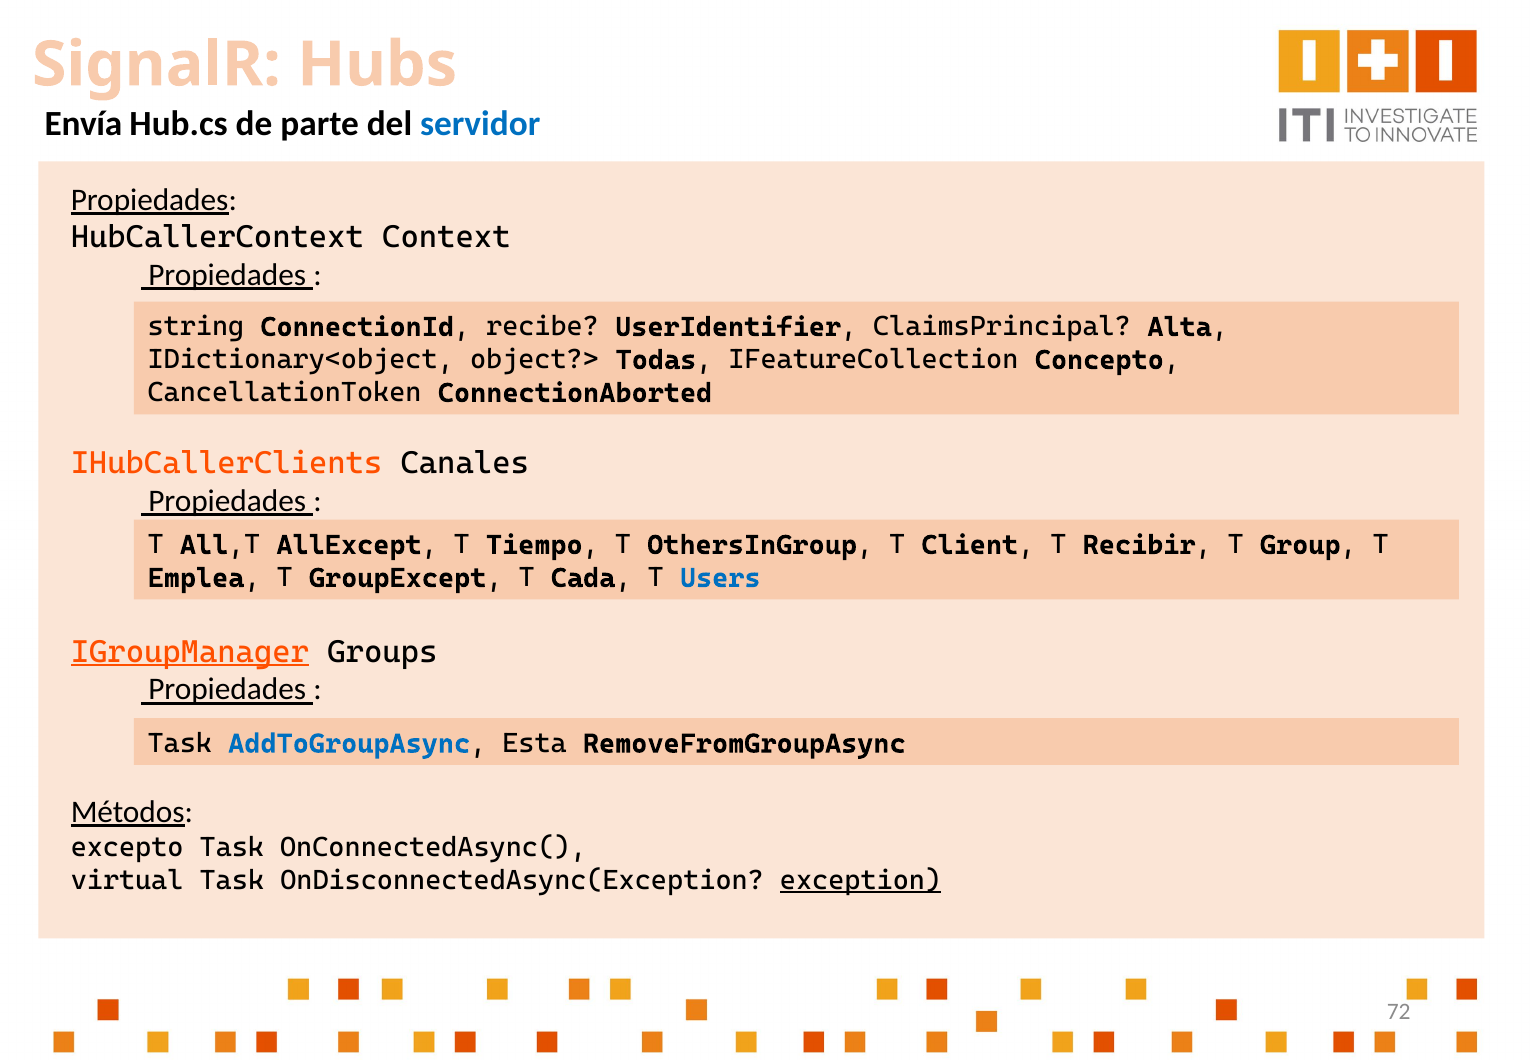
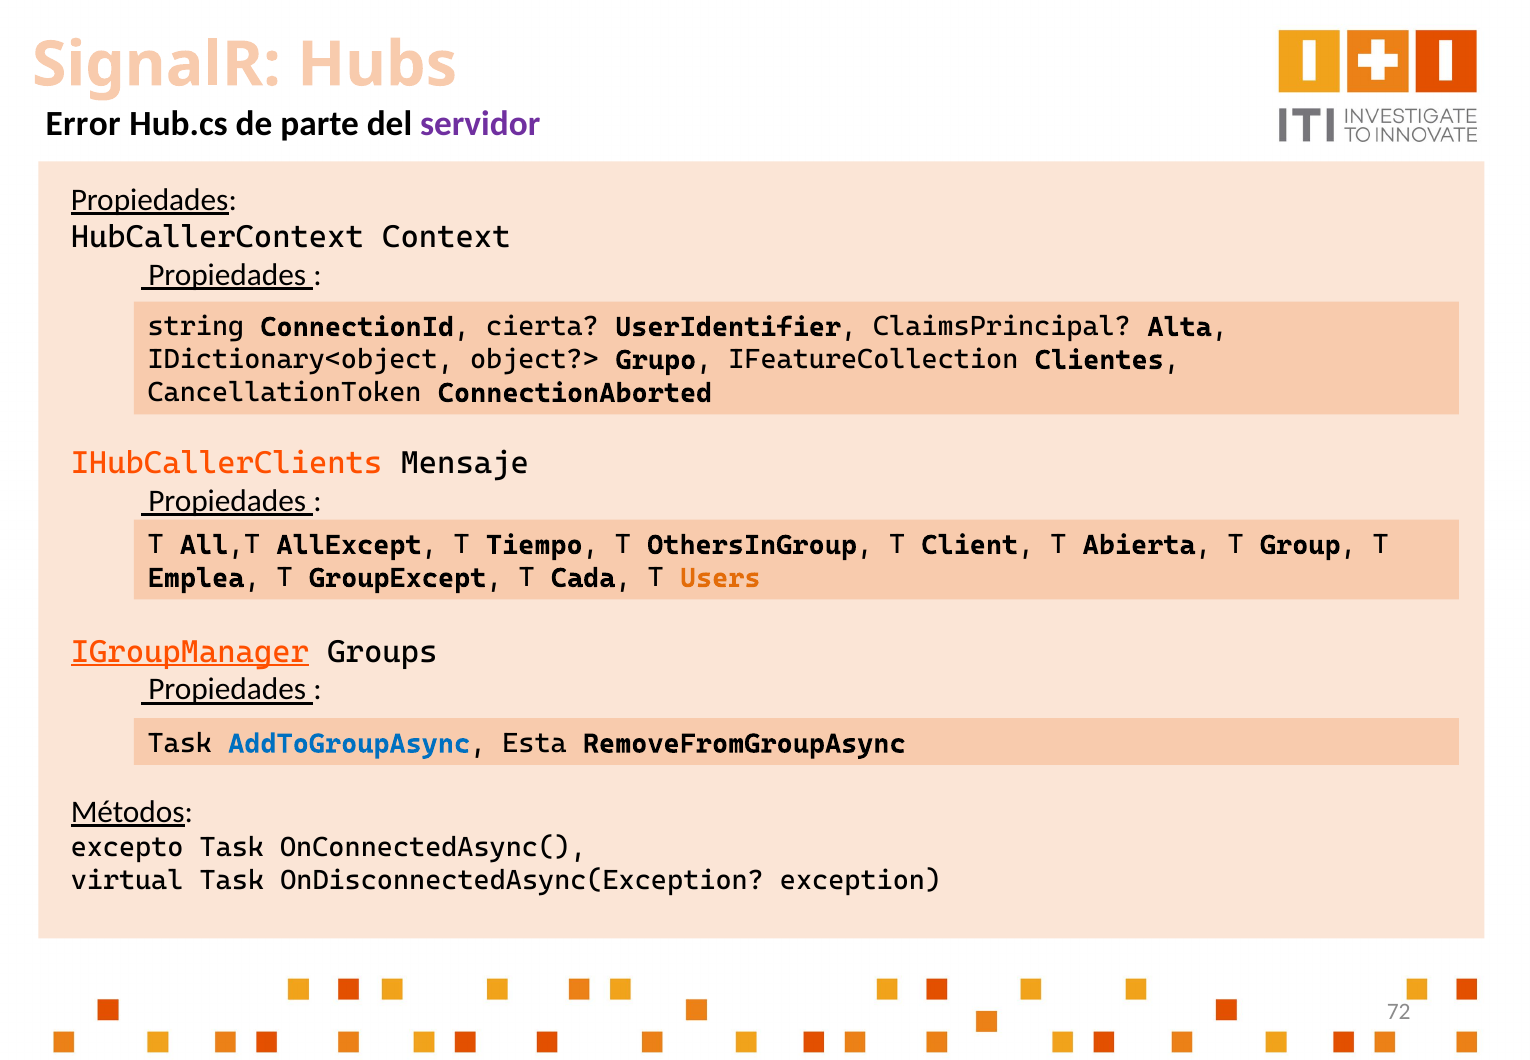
Envía: Envía -> Error
servidor colour: blue -> purple
recibe: recibe -> cierta
Todas: Todas -> Grupo
Concepto: Concepto -> Clientes
Canales: Canales -> Mensaje
Recibir: Recibir -> Abierta
Users colour: blue -> orange
exception underline: present -> none
